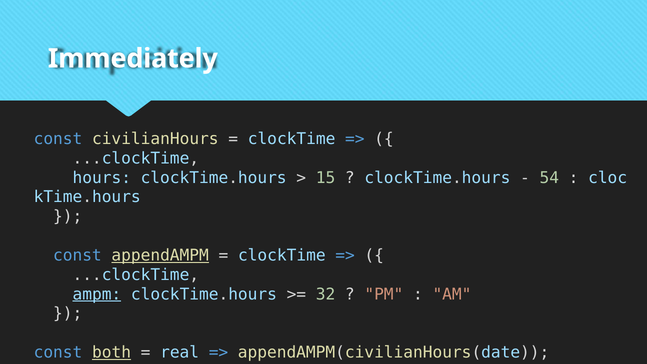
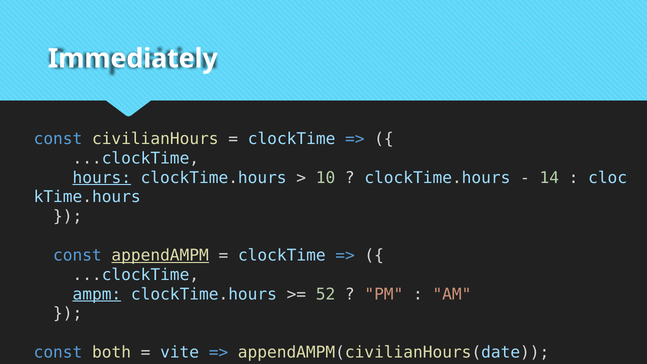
hours underline: none -> present
15: 15 -> 10
54: 54 -> 14
32: 32 -> 52
both underline: present -> none
real: real -> vite
